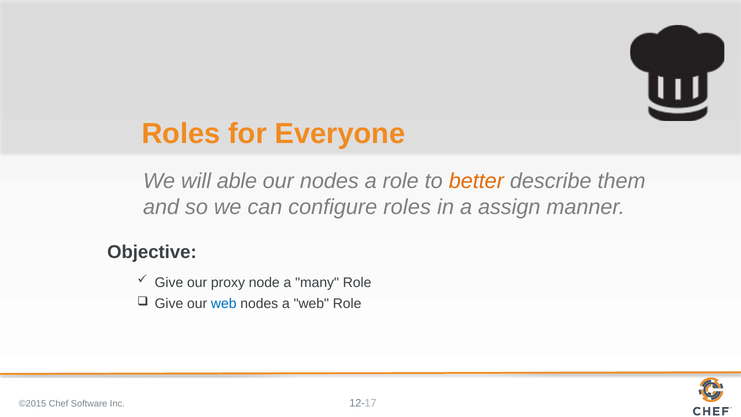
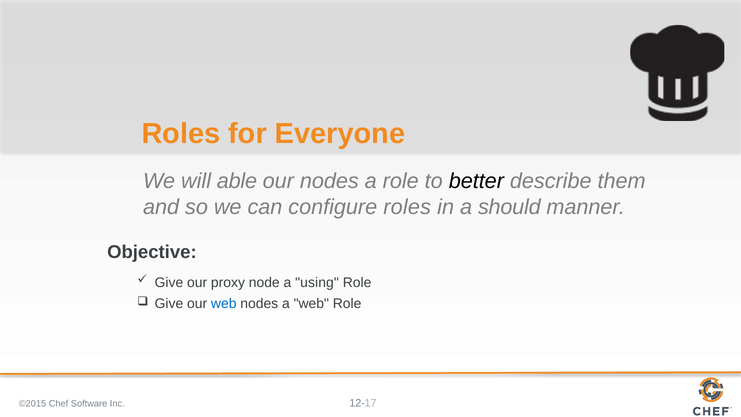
better colour: orange -> black
assign: assign -> should
many: many -> using
